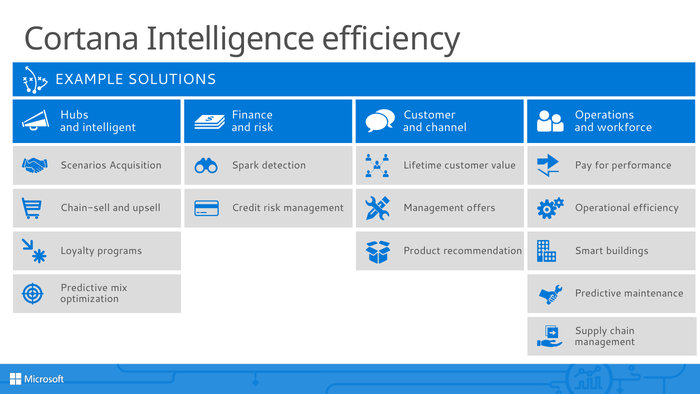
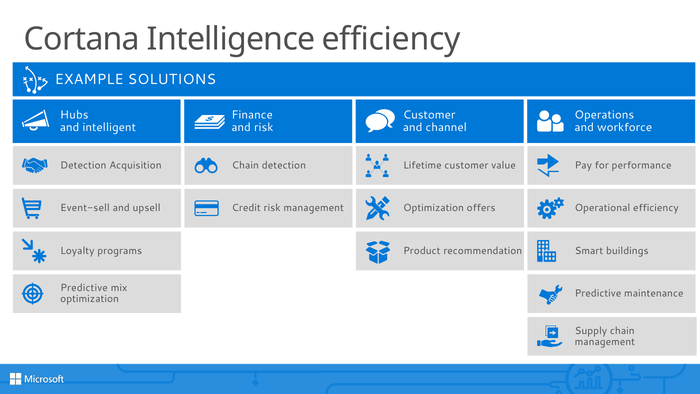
Scenarios at (83, 165): Scenarios -> Detection
Spark at (245, 165): Spark -> Chain
Chain-sell: Chain-sell -> Event-sell
Management at (434, 208): Management -> Optimization
